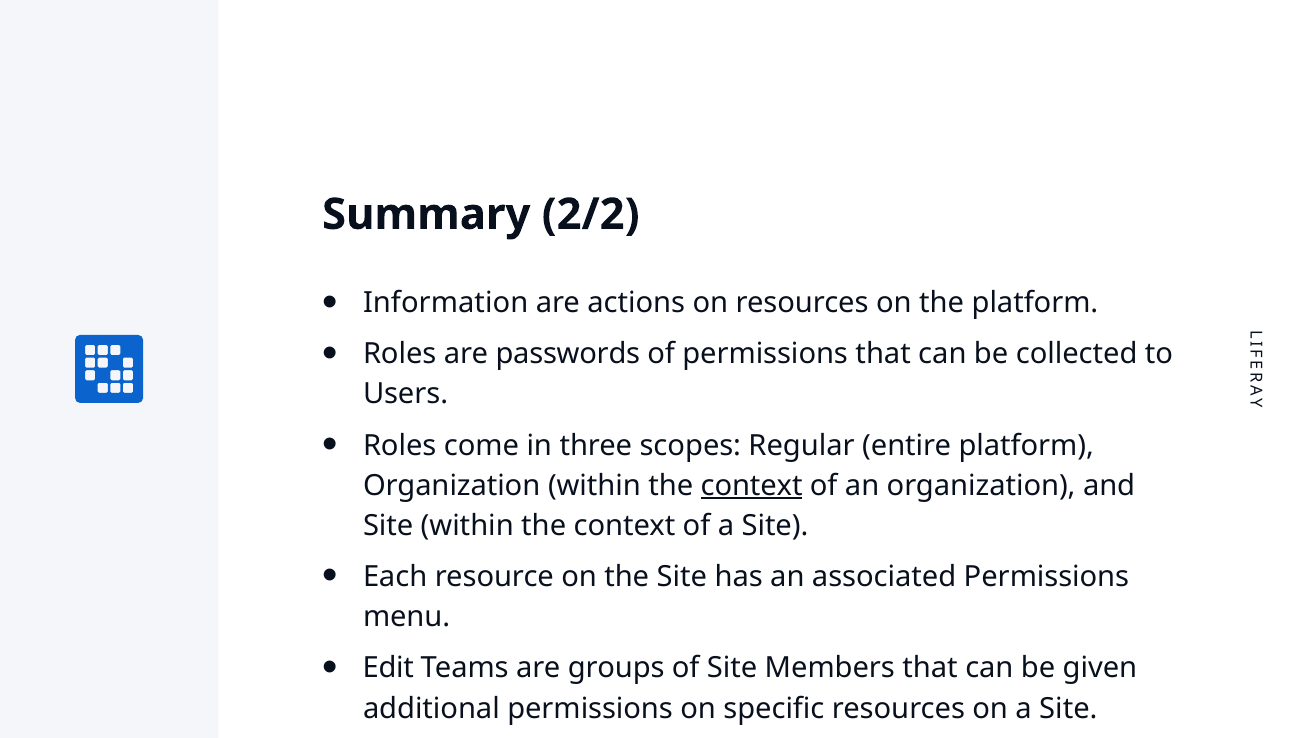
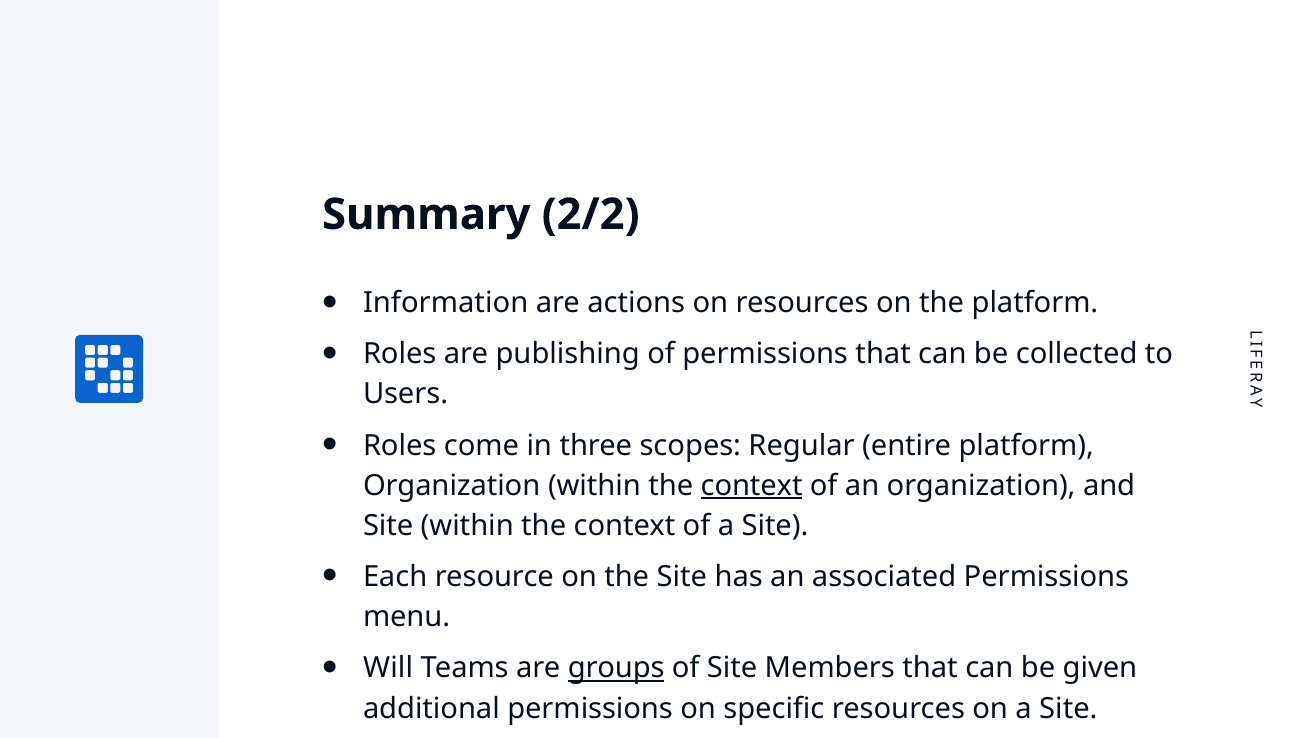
passwords: passwords -> publishing
Edit: Edit -> Will
groups underline: none -> present
